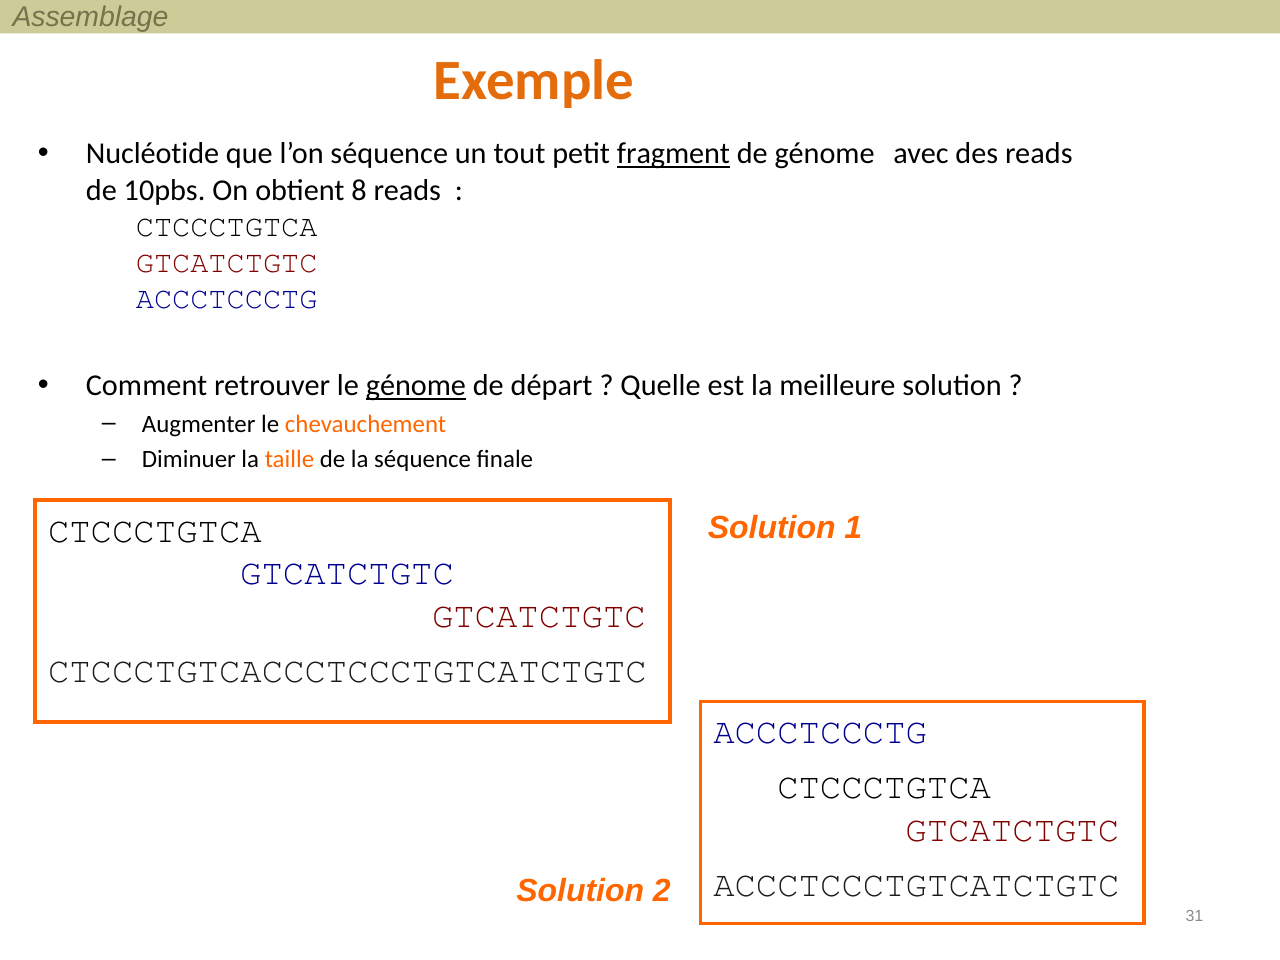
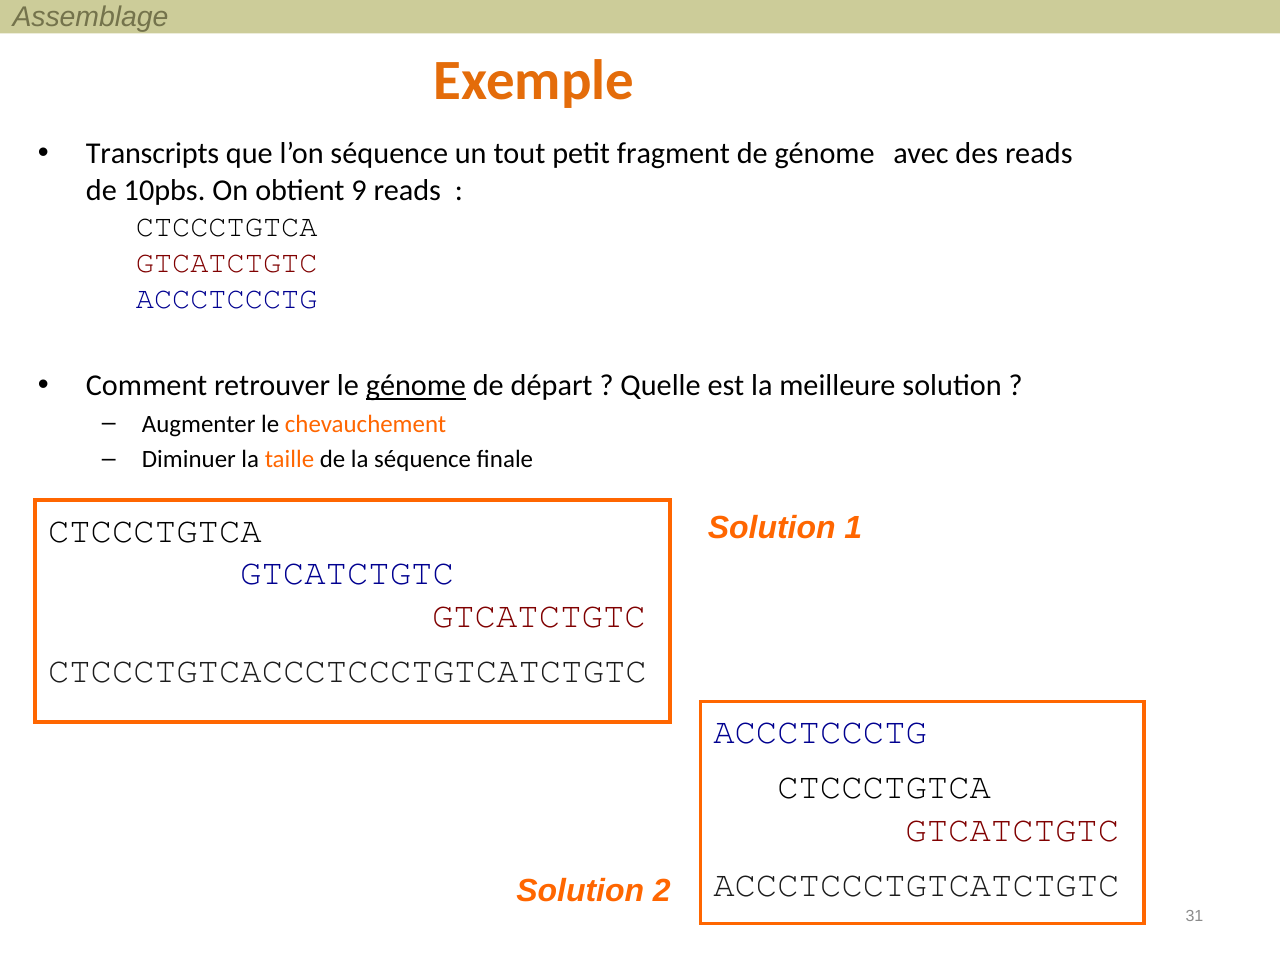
Nucléotide: Nucléotide -> Transcripts
fragment underline: present -> none
8: 8 -> 9
